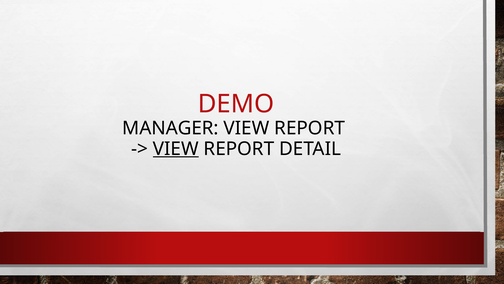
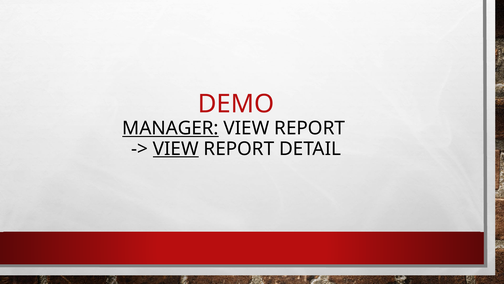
MANAGER underline: none -> present
